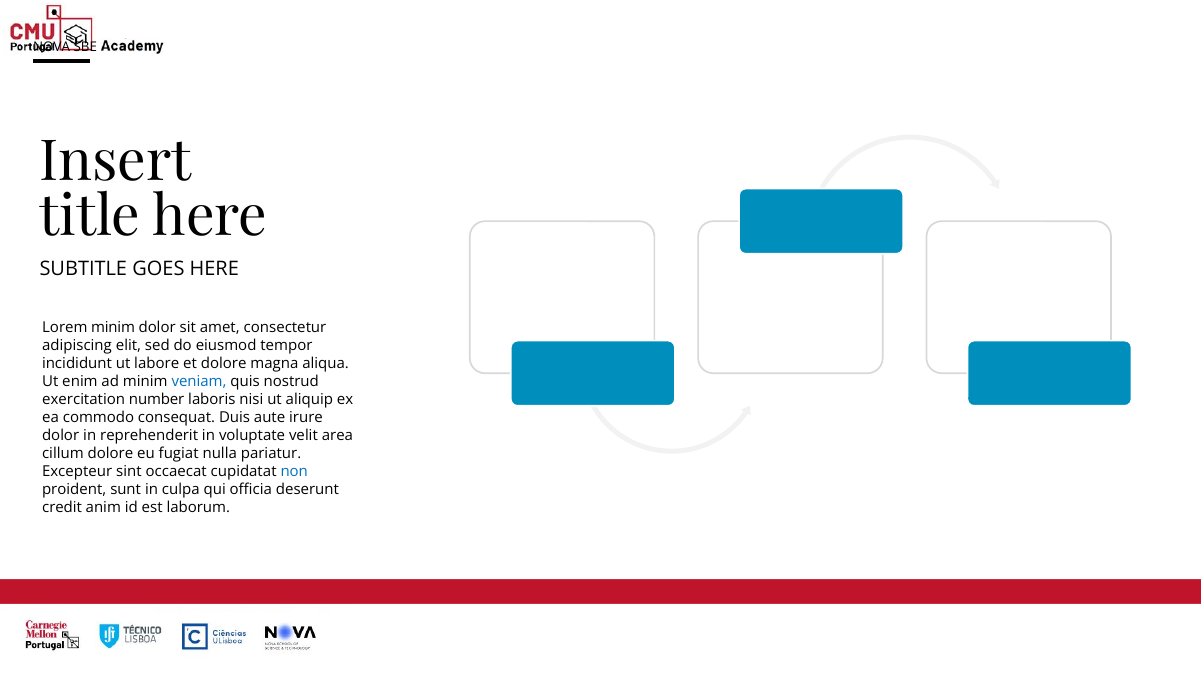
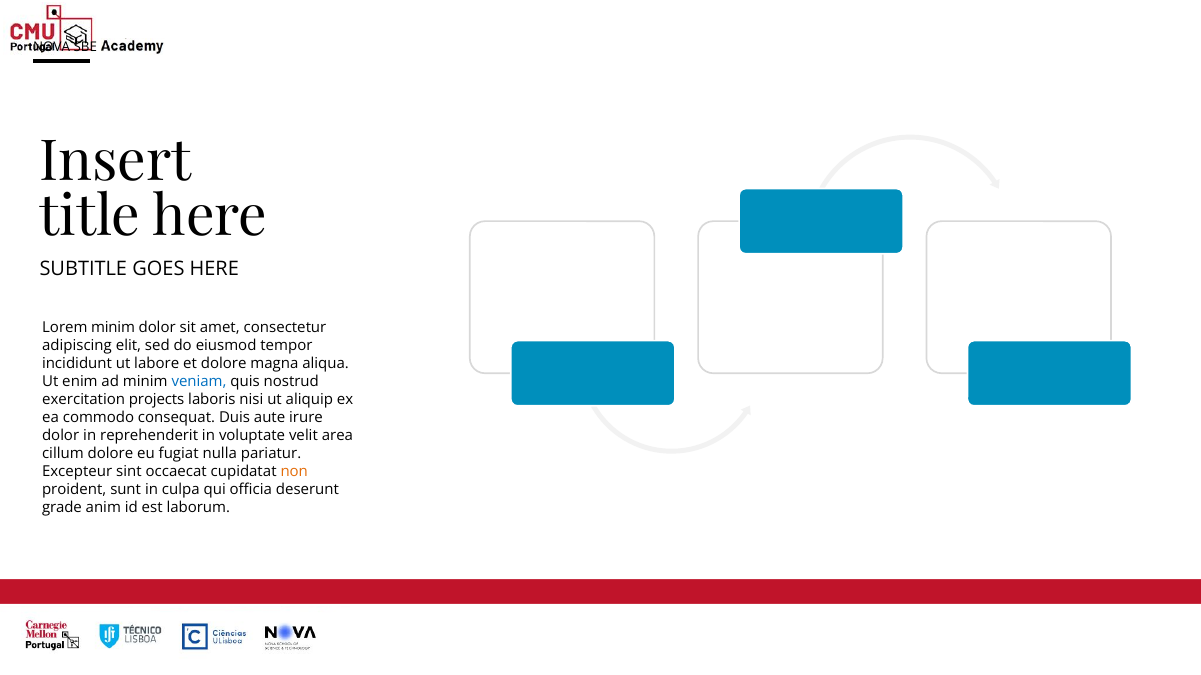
number: number -> projects
non colour: blue -> orange
credit: credit -> grade
